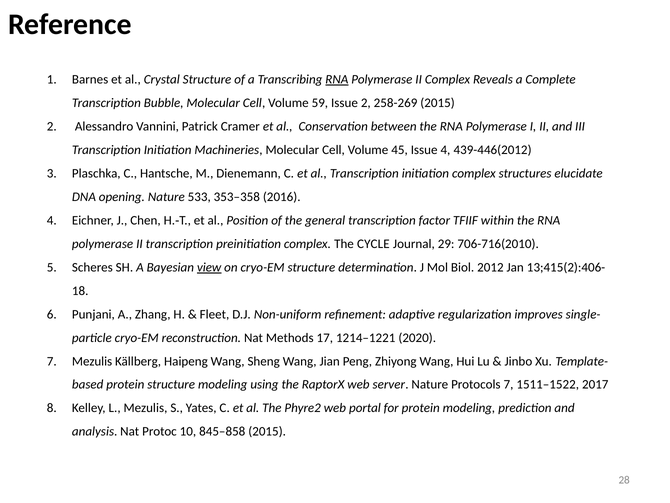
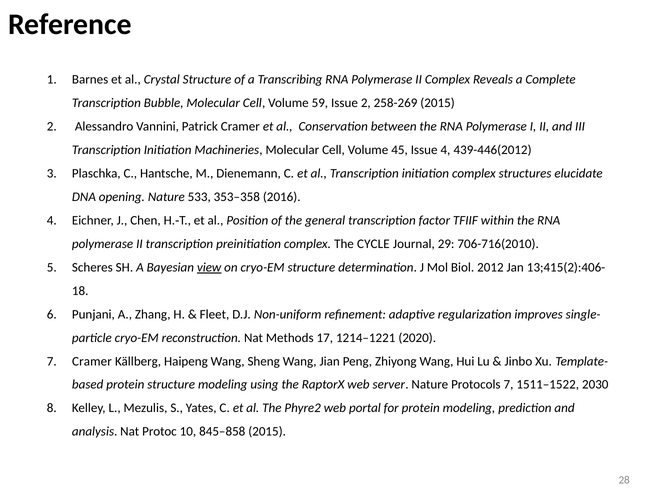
RNA at (337, 79) underline: present -> none
7 Mezulis: Mezulis -> Cramer
2017: 2017 -> 2030
